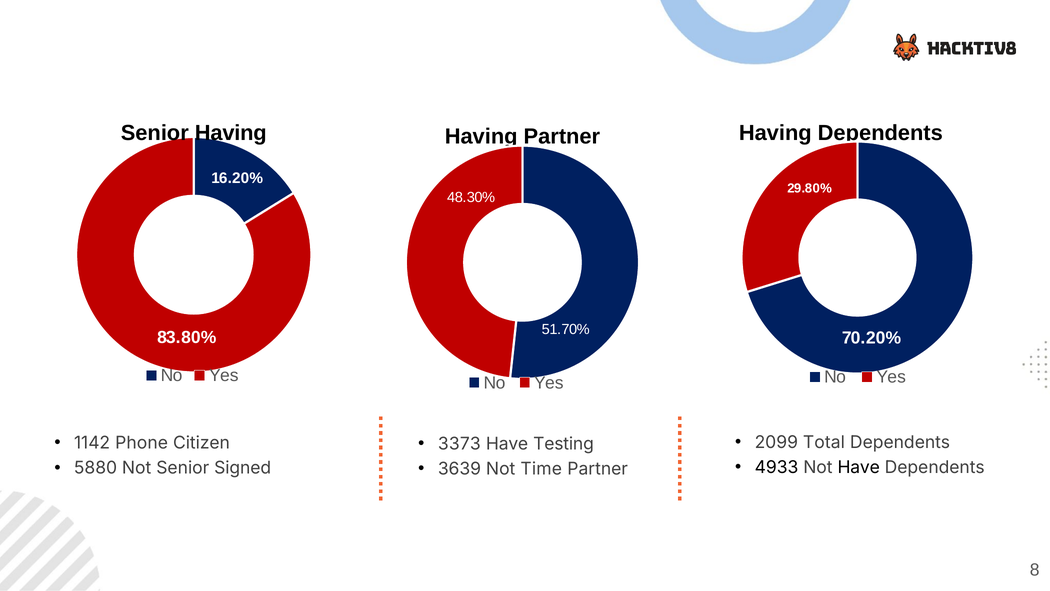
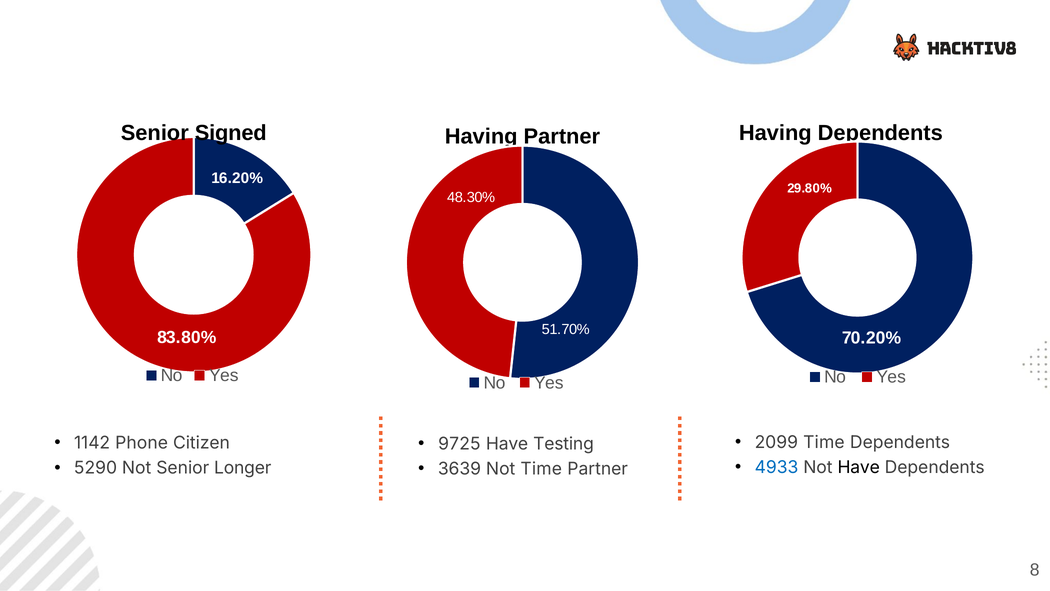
Senior Having: Having -> Signed
2099 Total: Total -> Time
3373: 3373 -> 9725
4933 colour: black -> blue
5880: 5880 -> 5290
Signed: Signed -> Longer
